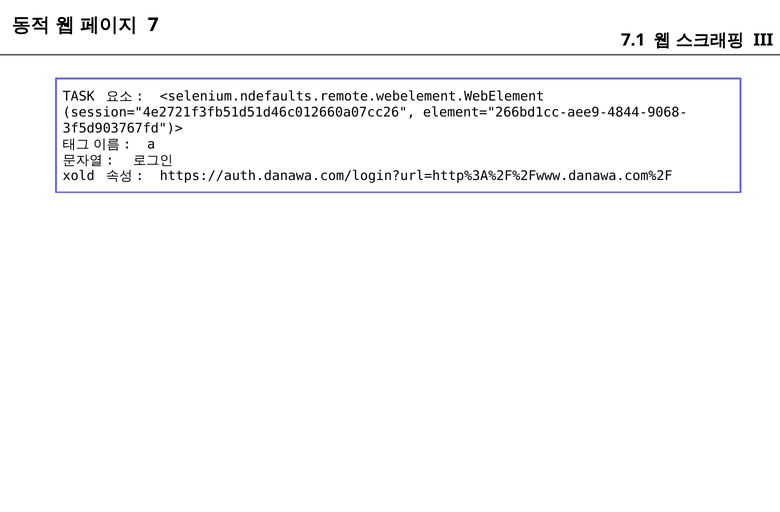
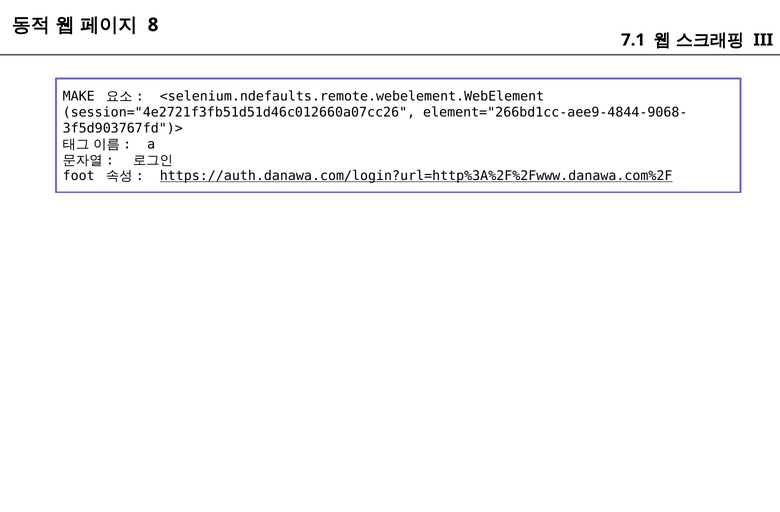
7: 7 -> 8
TASK: TASK -> MAKE
xold: xold -> foot
https://auth.danawa.com/login?url=http%3A%2F%2Fwww.danawa.com%2F underline: none -> present
